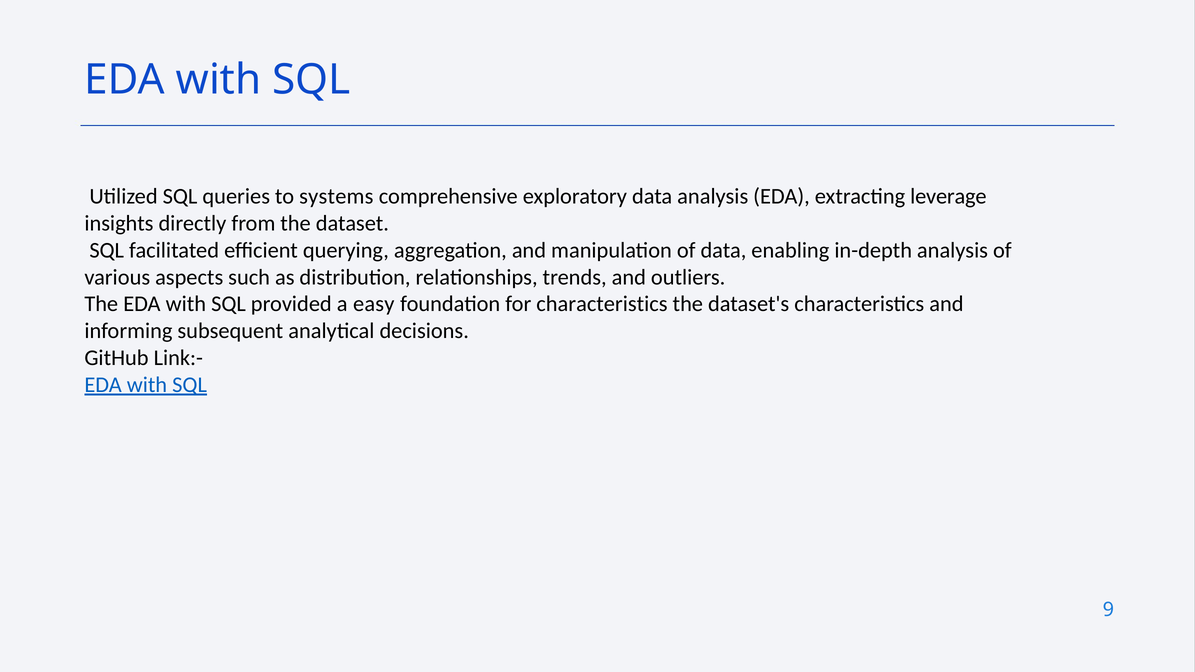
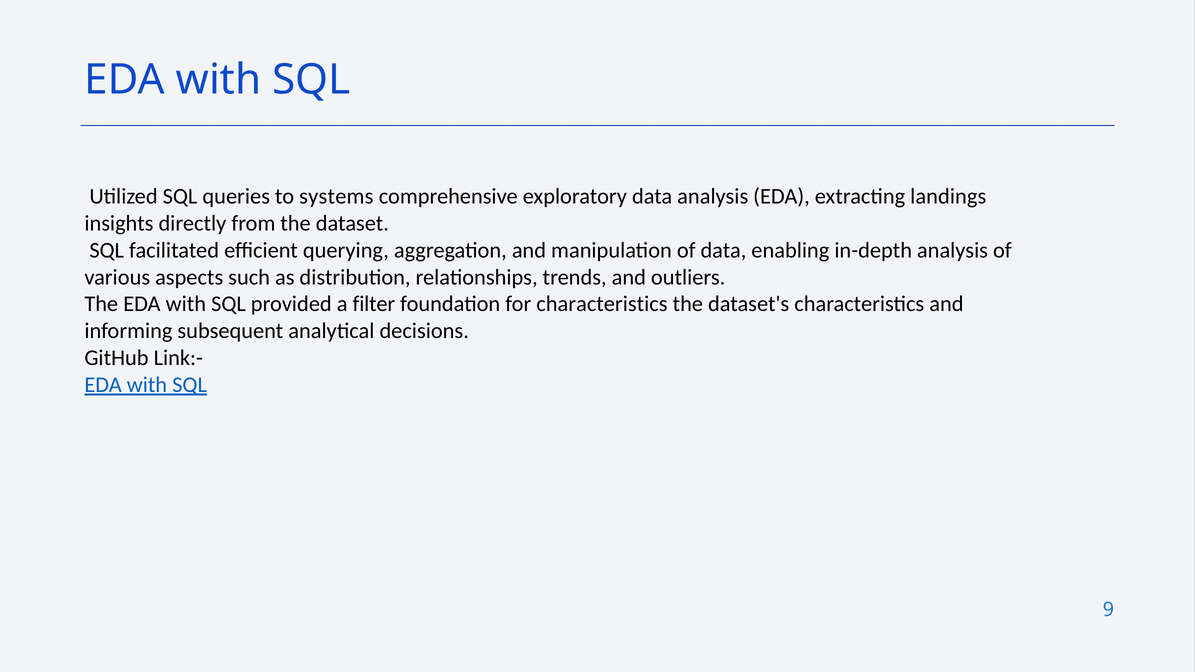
leverage: leverage -> landings
easy: easy -> filter
